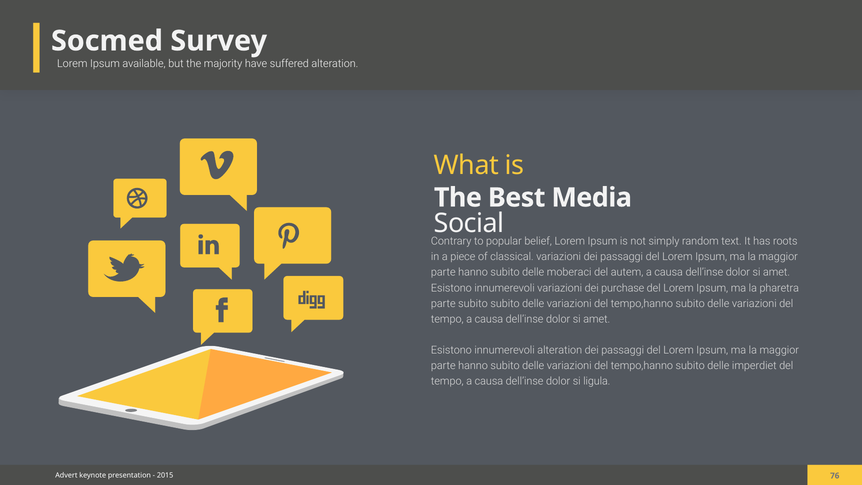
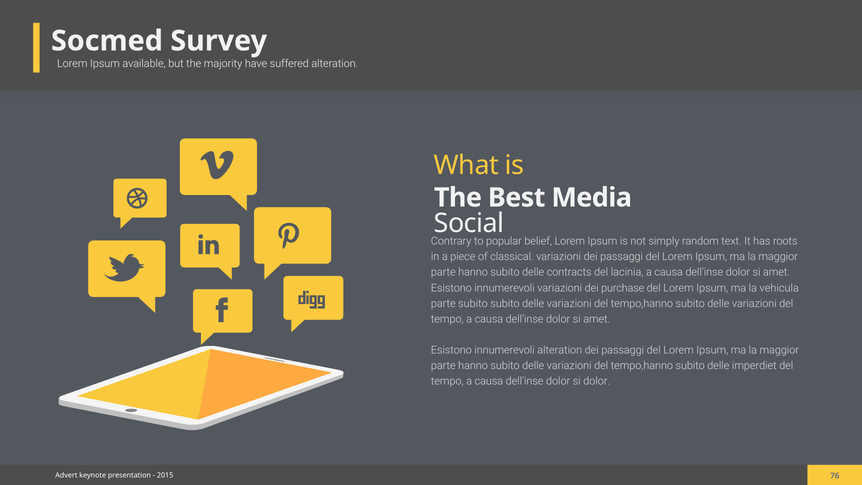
moberaci: moberaci -> contracts
autem: autem -> lacinia
pharetra: pharetra -> vehicula
si ligula: ligula -> dolor
